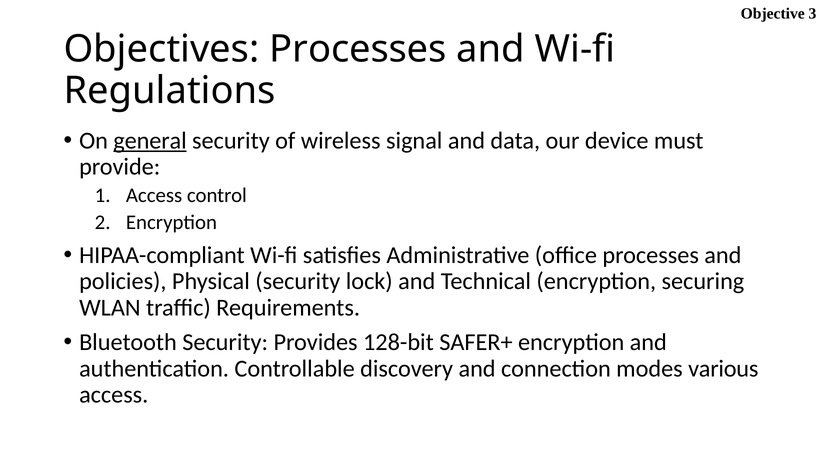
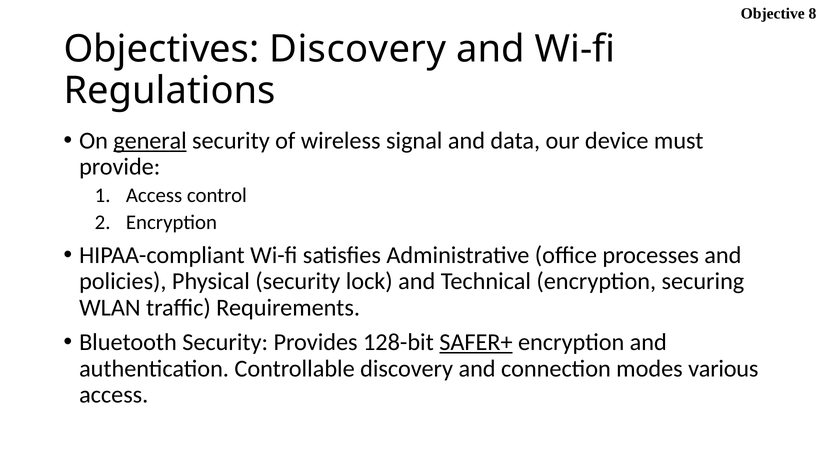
3: 3 -> 8
Objectives Processes: Processes -> Discovery
SAFER+ underline: none -> present
